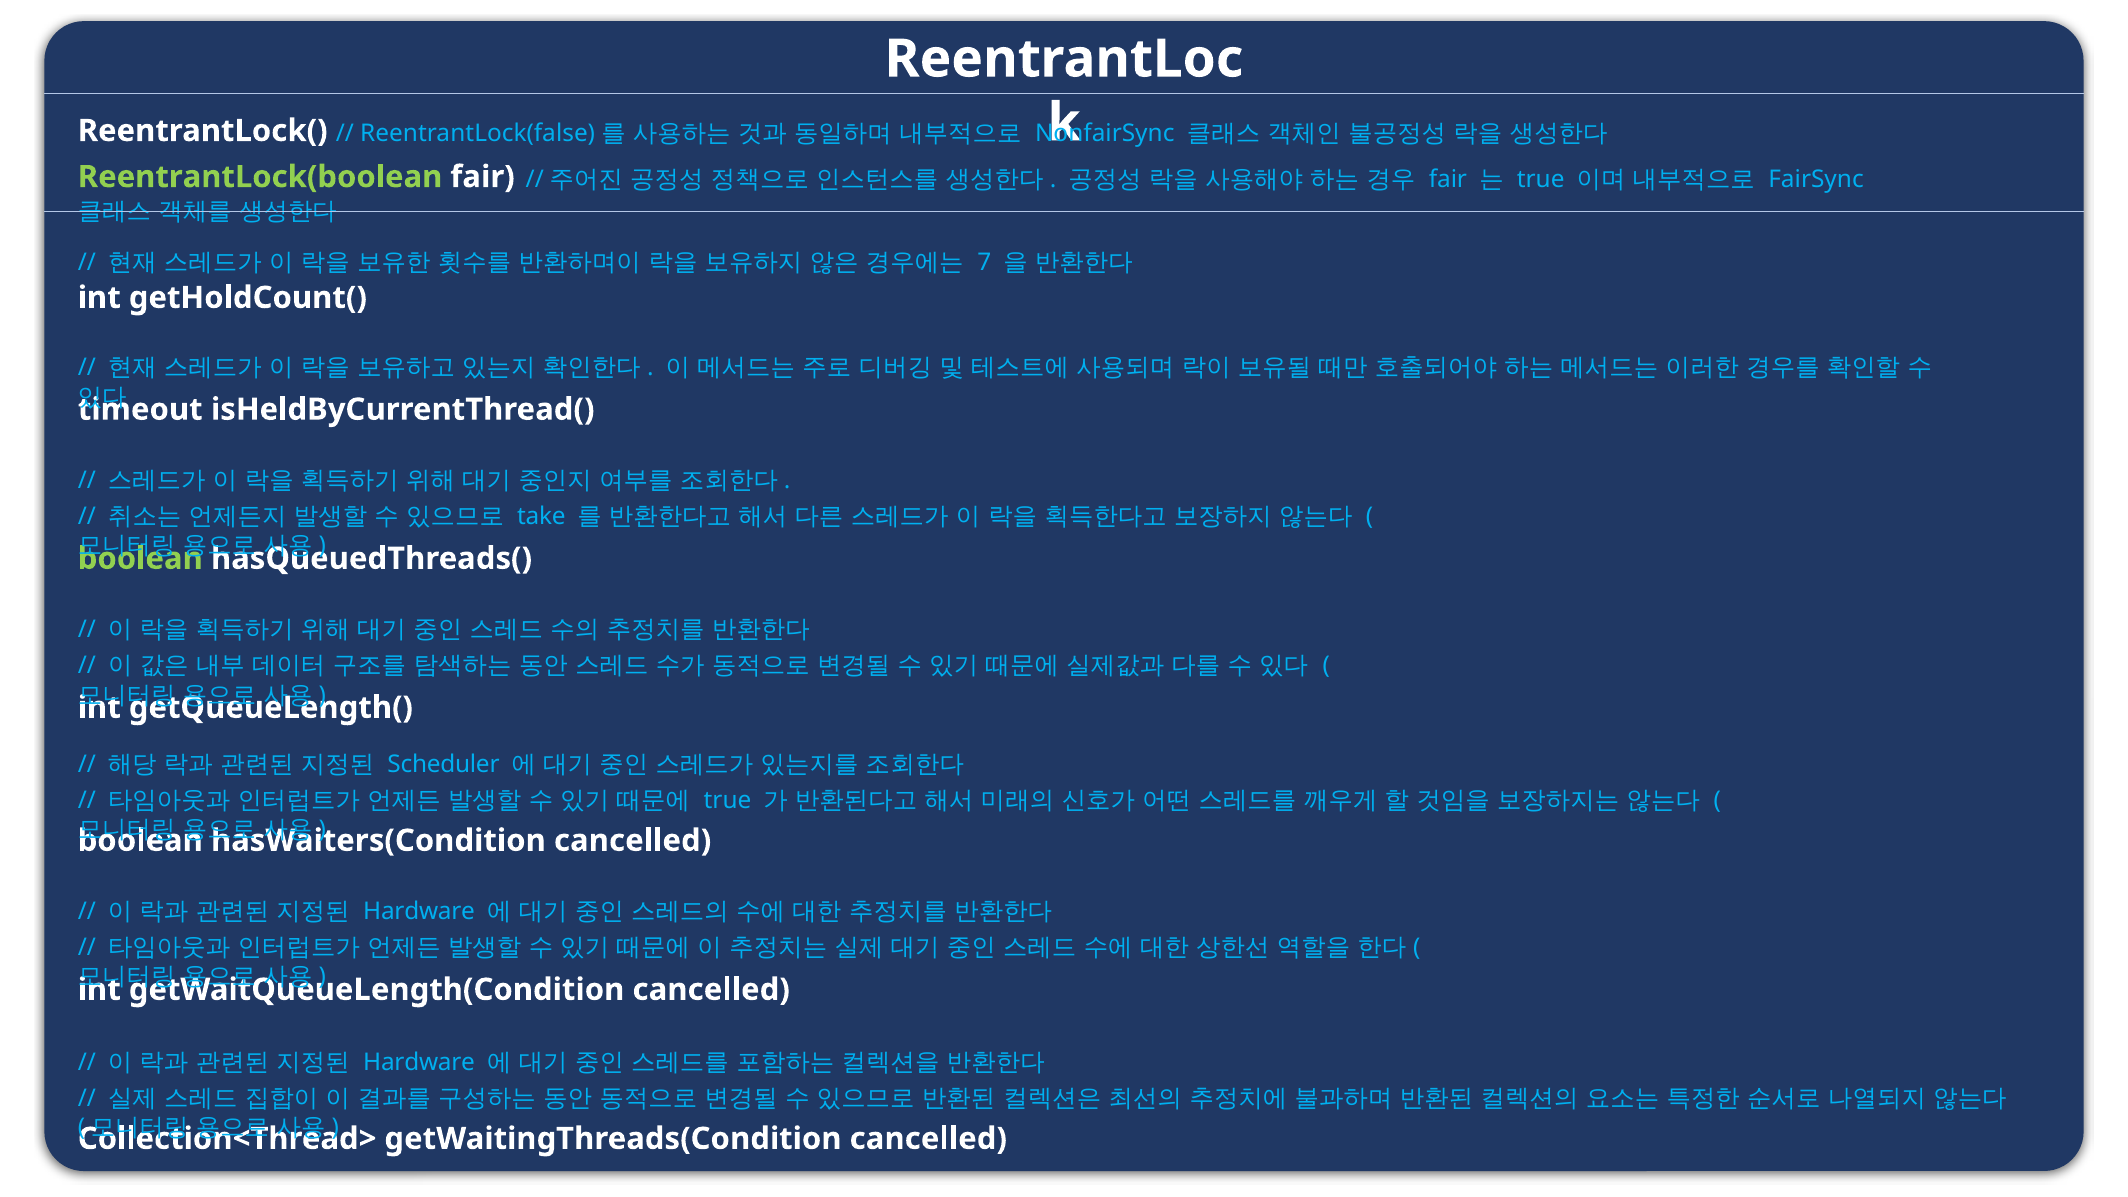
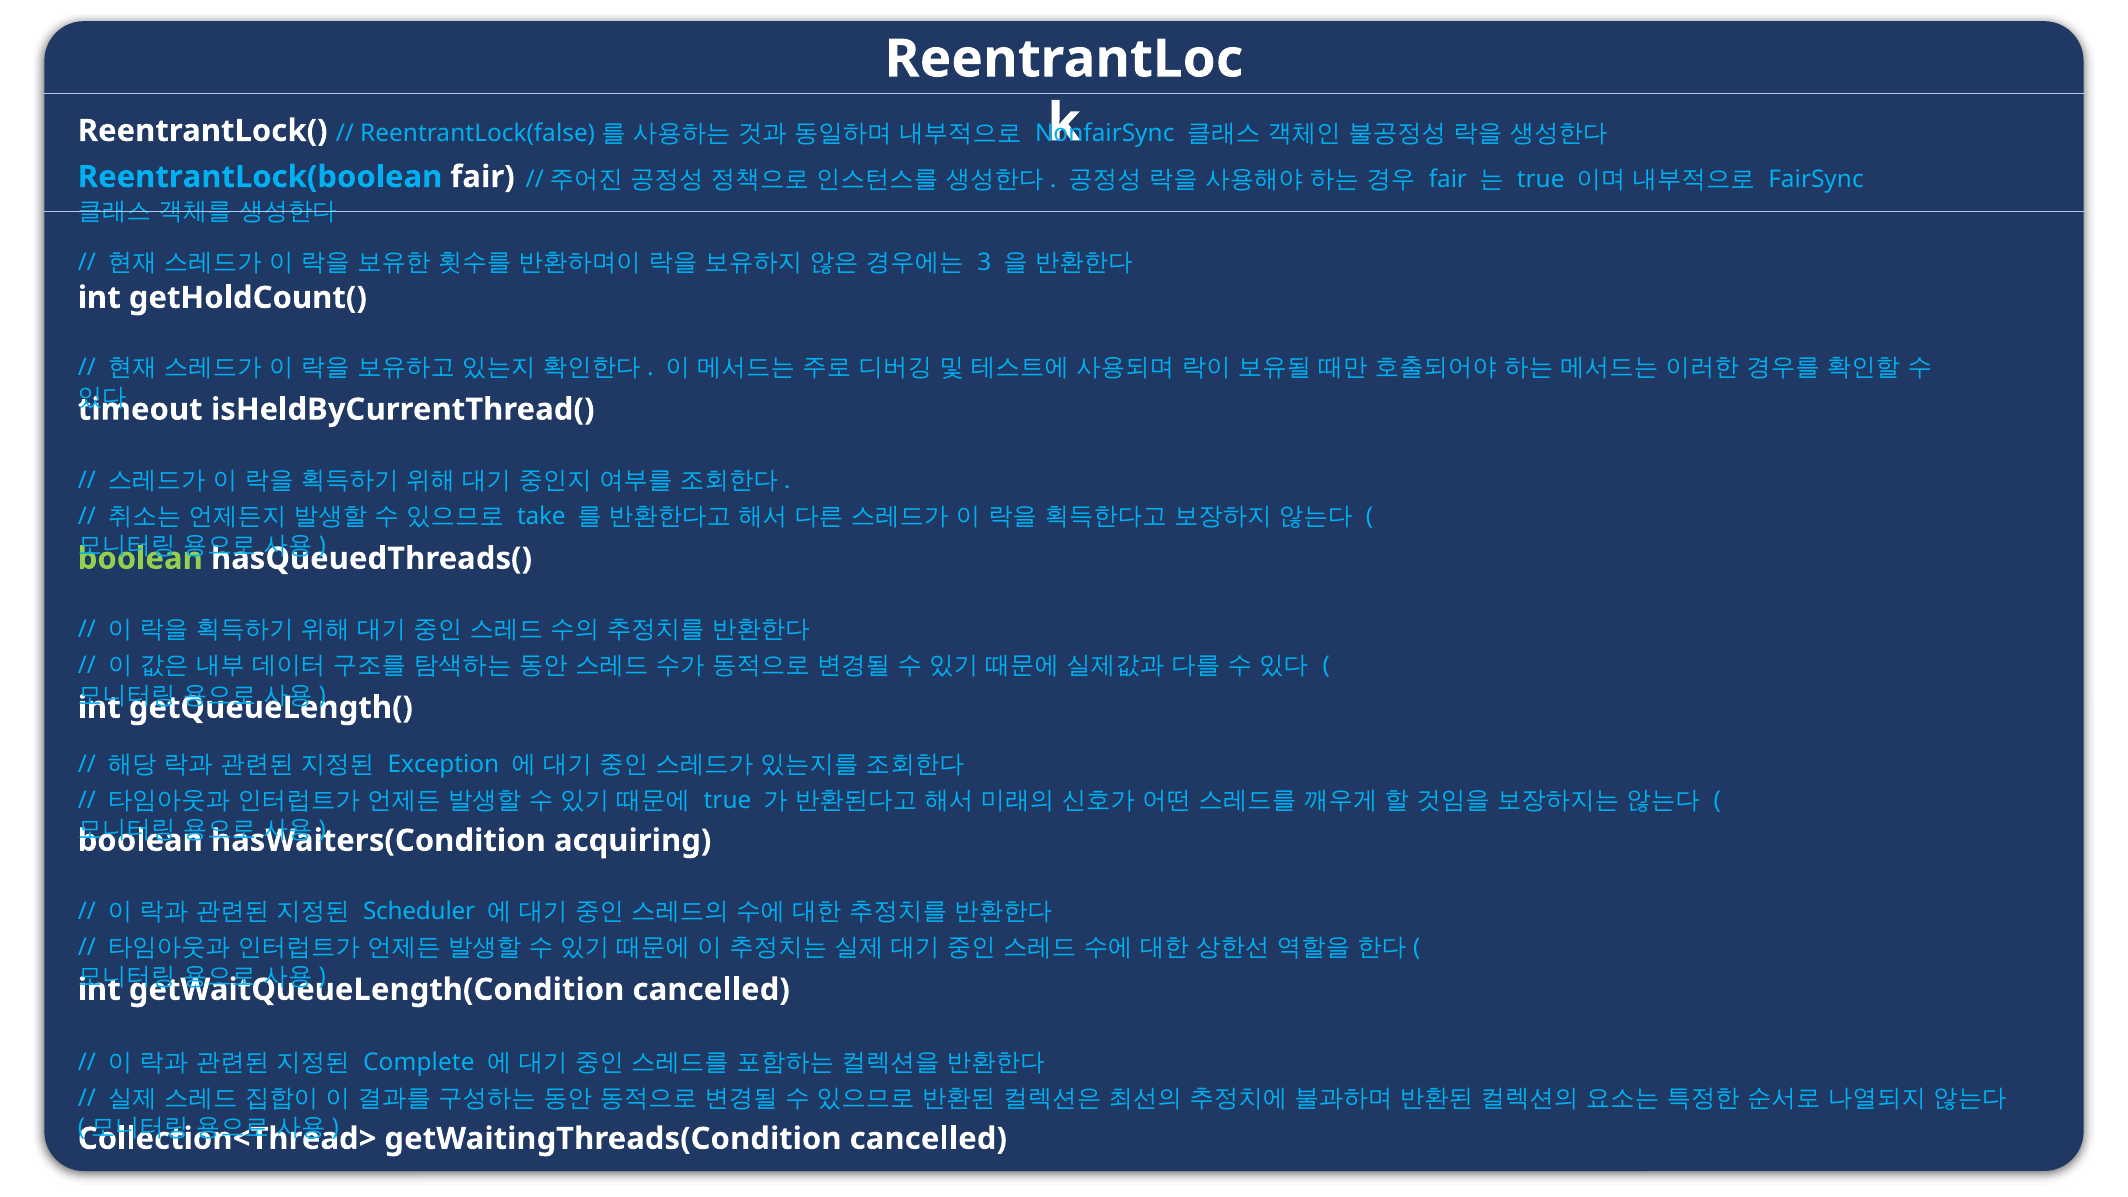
ReentrantLock(boolean colour: light green -> light blue
7: 7 -> 3
Scheduler: Scheduler -> Exception
cancelled at (633, 841): cancelled -> acquiring
Hardware at (419, 912): Hardware -> Scheduler
Hardware at (419, 1062): Hardware -> Complete
